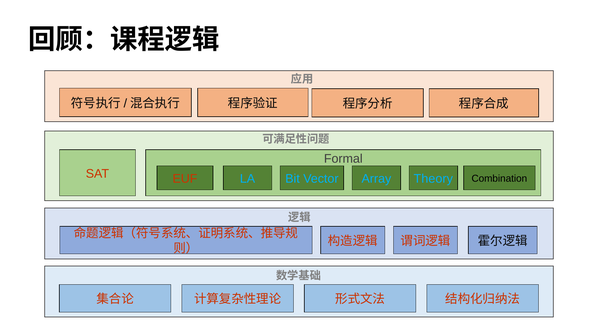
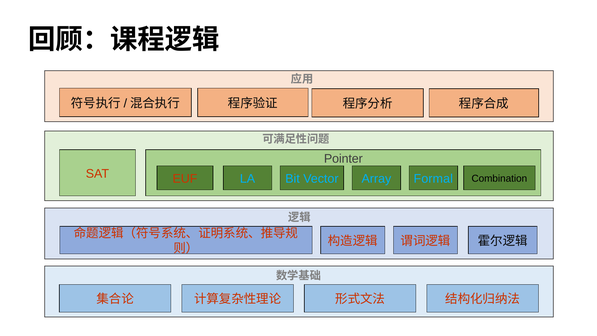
Formal: Formal -> Pointer
Theory: Theory -> Formal
